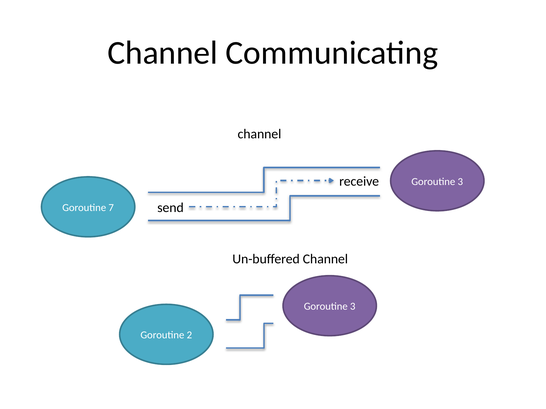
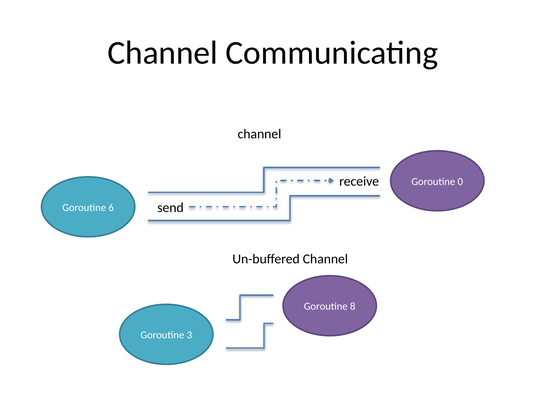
3 at (460, 182): 3 -> 0
7: 7 -> 6
3 at (353, 307): 3 -> 8
2: 2 -> 3
